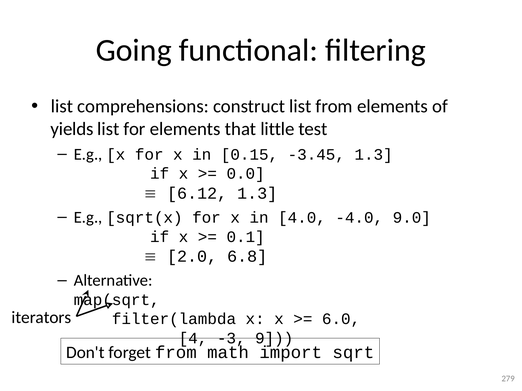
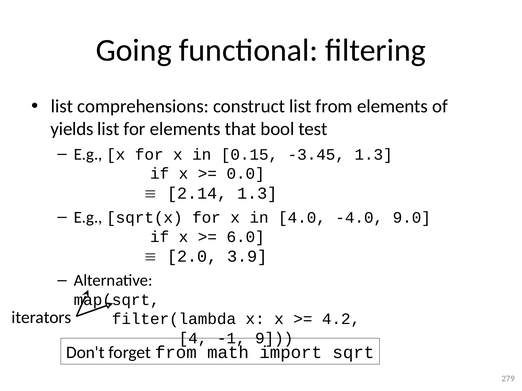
little: little -> bool
6.12: 6.12 -> 2.14
0.1: 0.1 -> 6.0
6.8: 6.8 -> 3.9
6.0: 6.0 -> 4.2
-3: -3 -> -1
